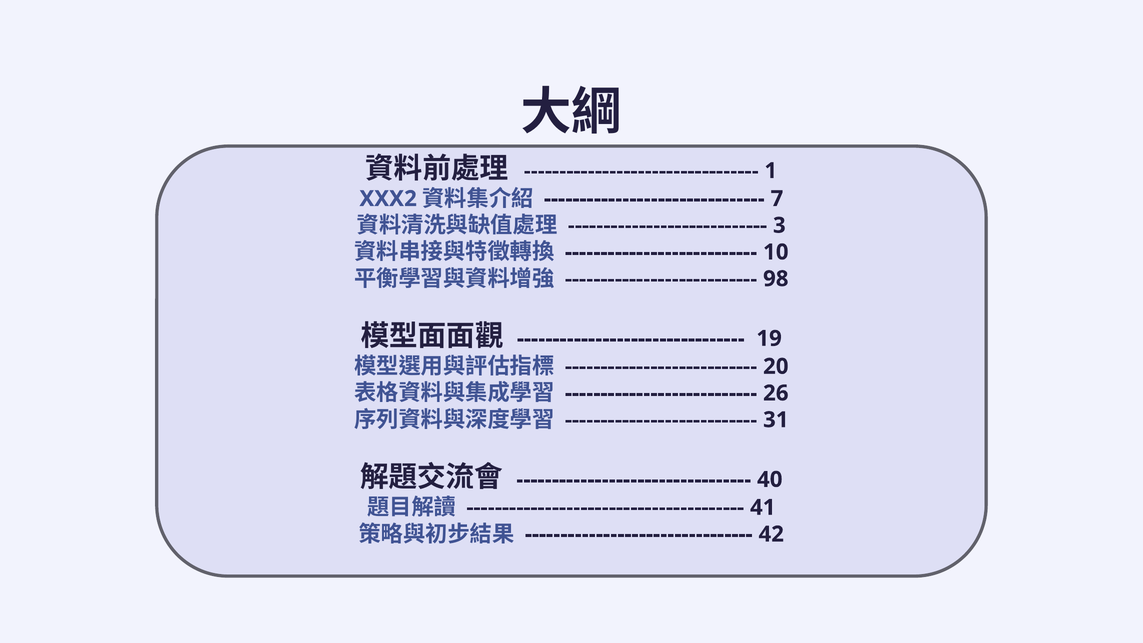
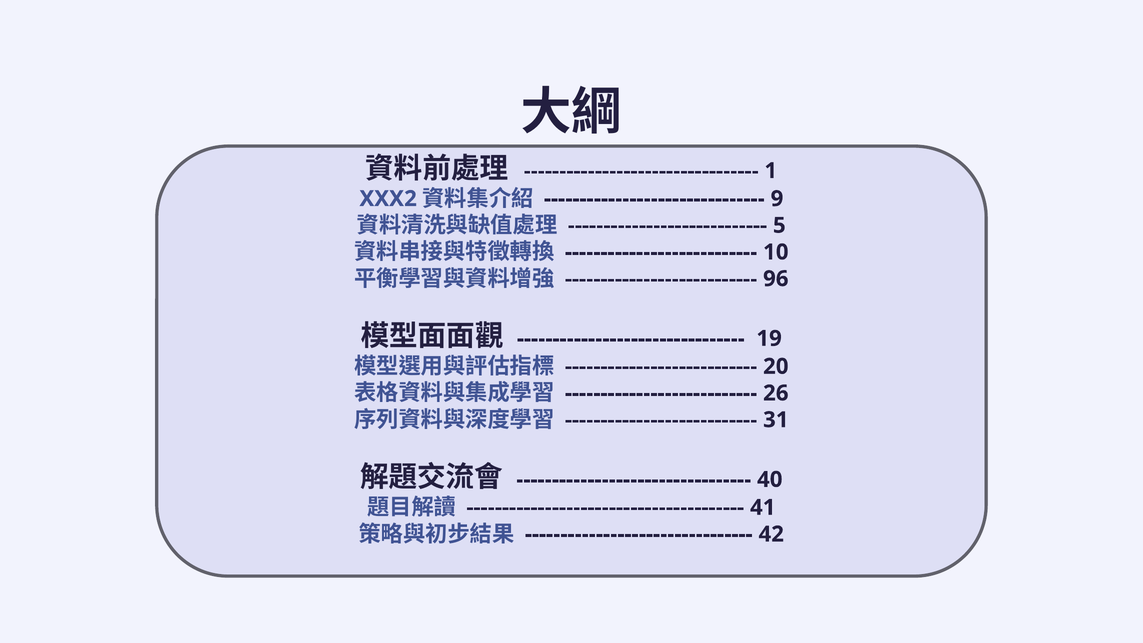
7: 7 -> 9
3: 3 -> 5
98: 98 -> 96
